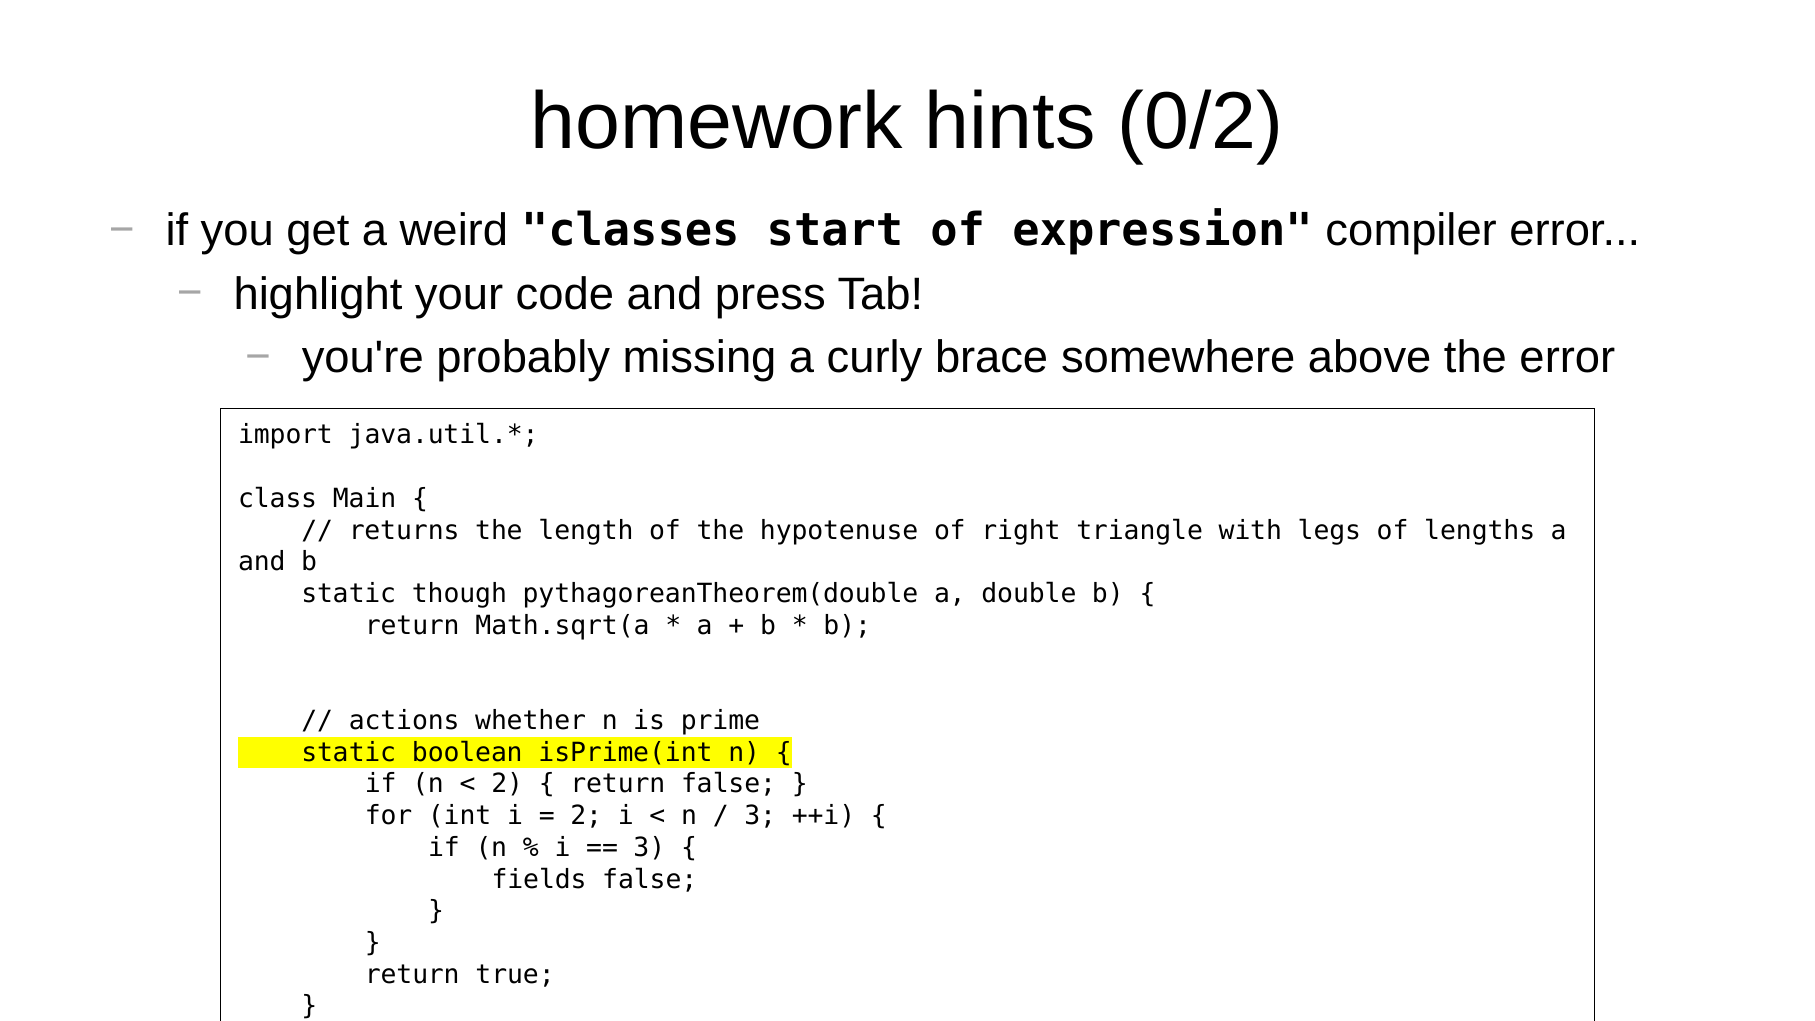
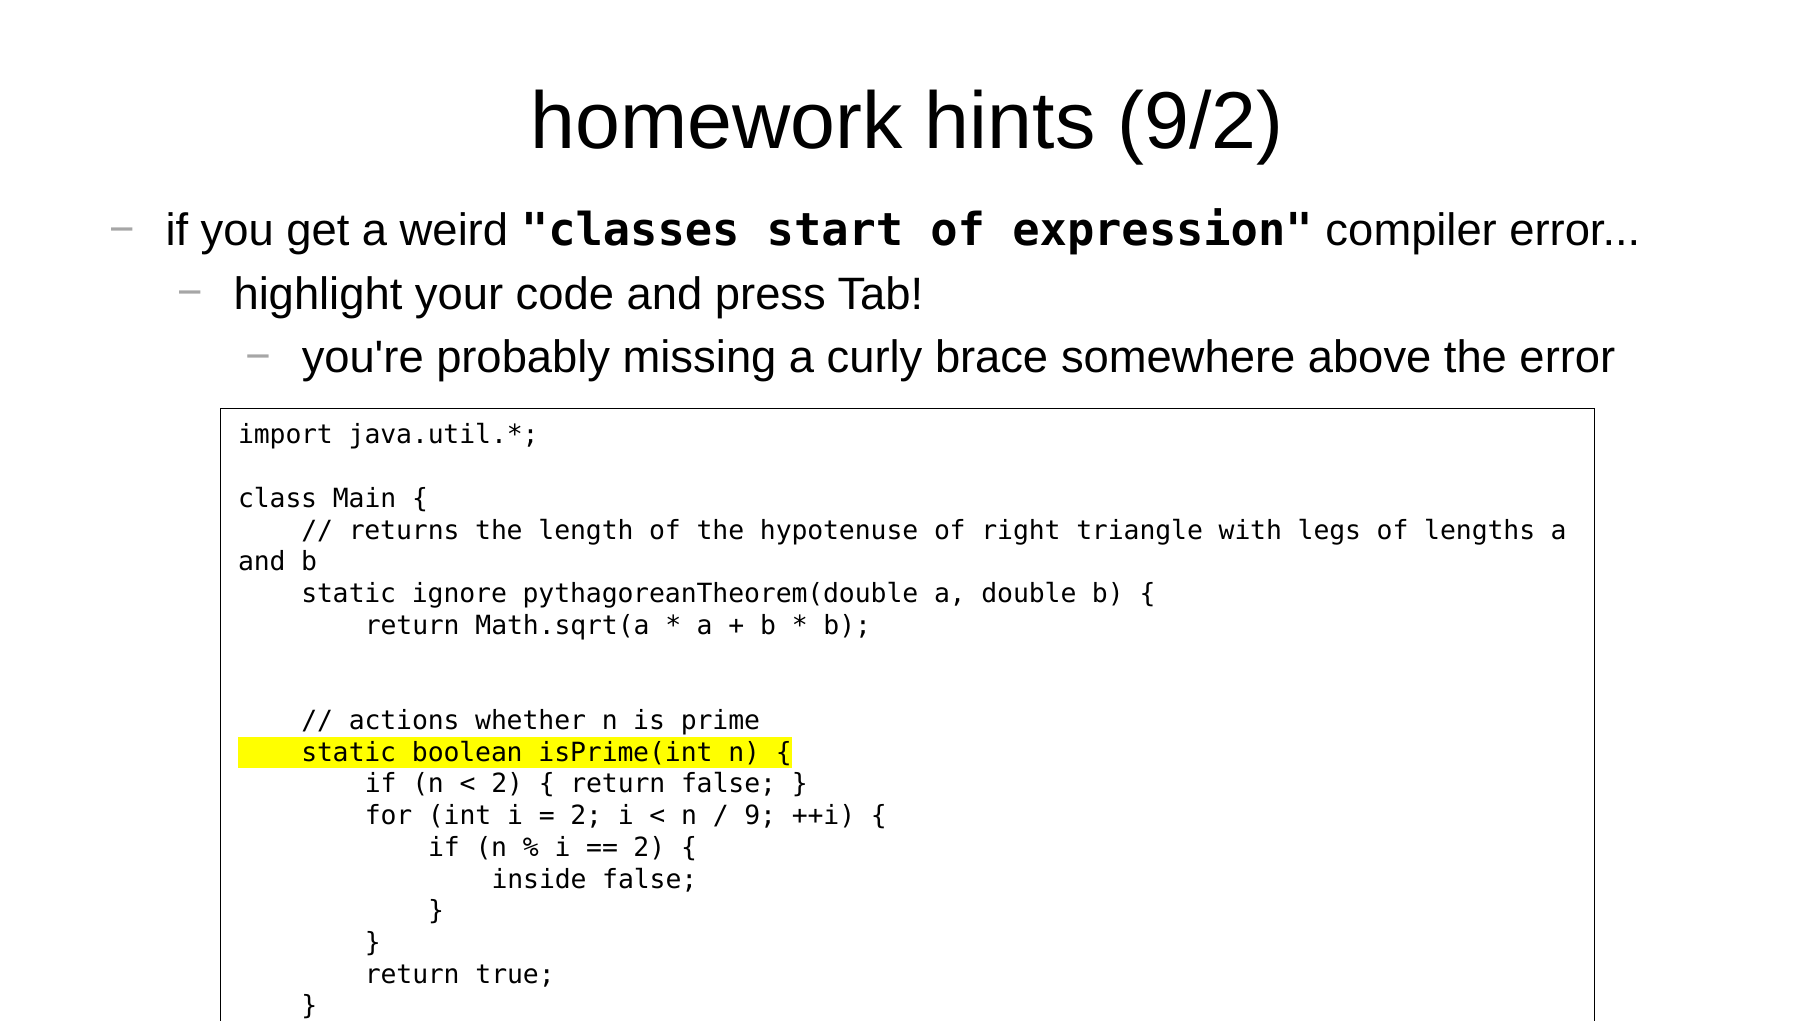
0/2: 0/2 -> 9/2
though: though -> ignore
3 at (760, 816): 3 -> 9
3 at (649, 848): 3 -> 2
fields: fields -> inside
